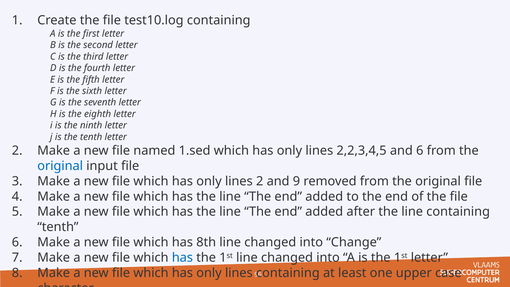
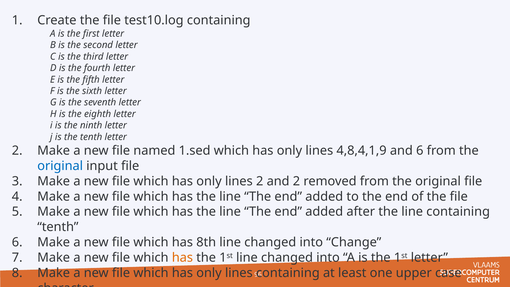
2,2,3,4,5: 2,2,3,4,5 -> 4,8,4,1,9
and 9: 9 -> 2
has at (182, 258) colour: blue -> orange
